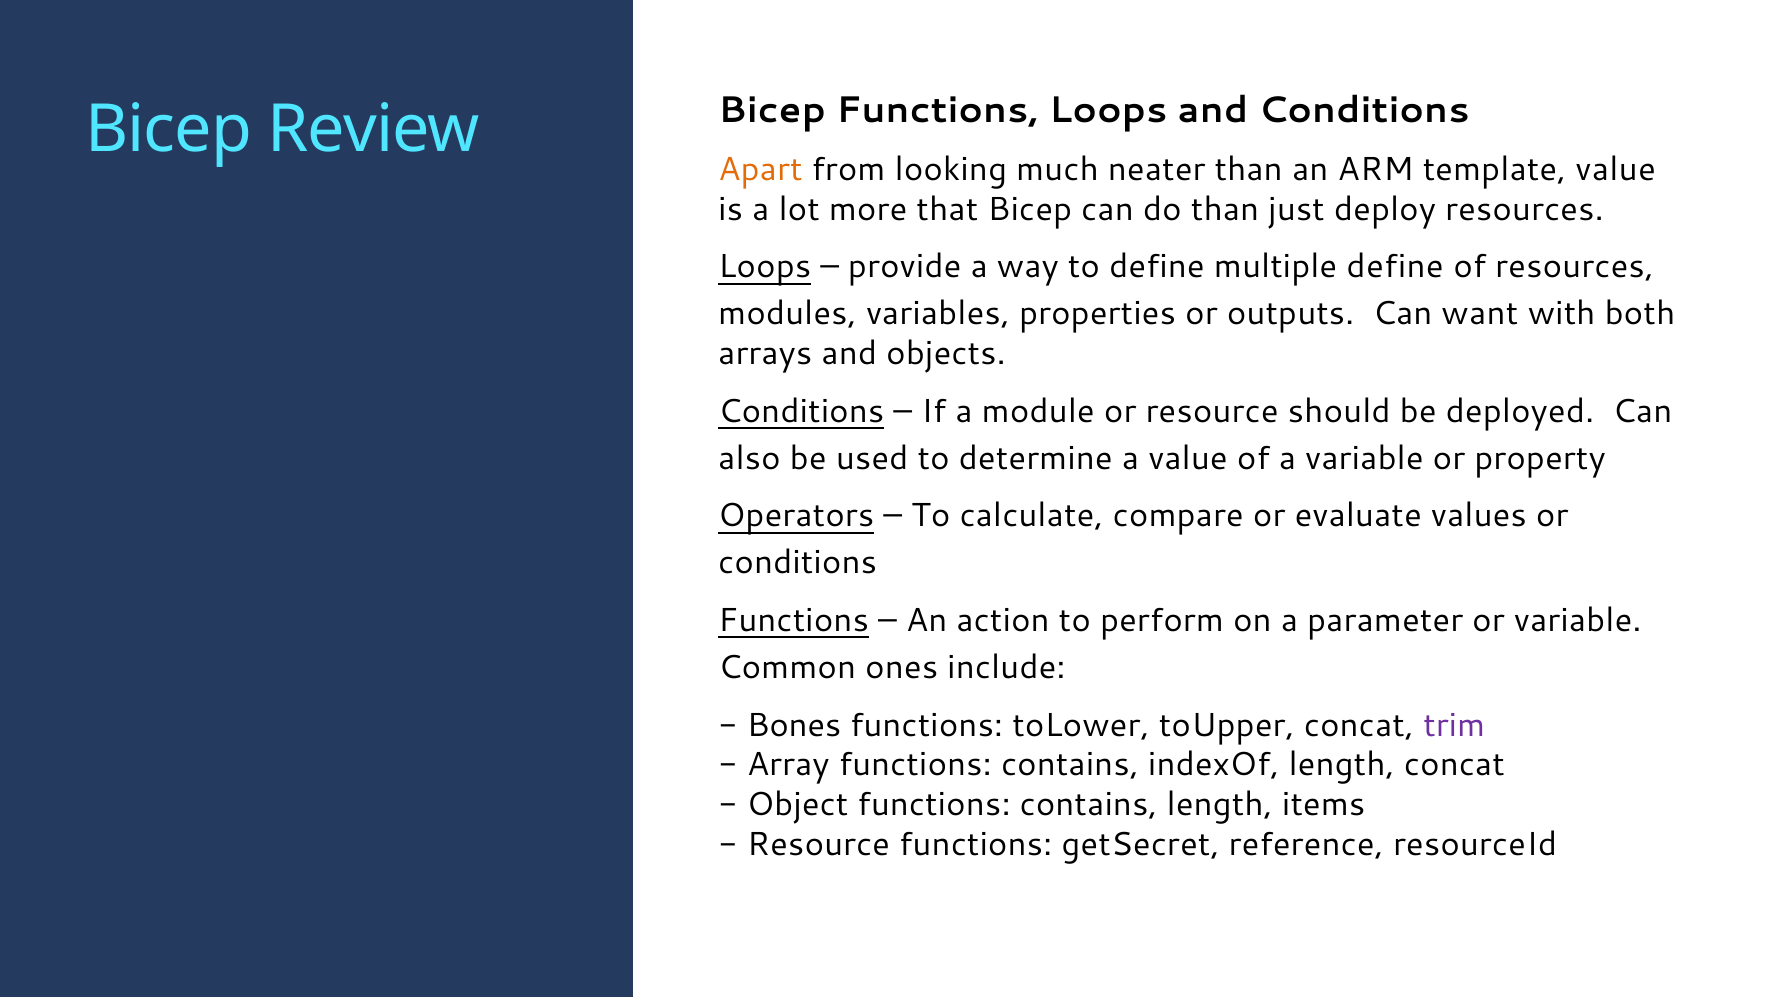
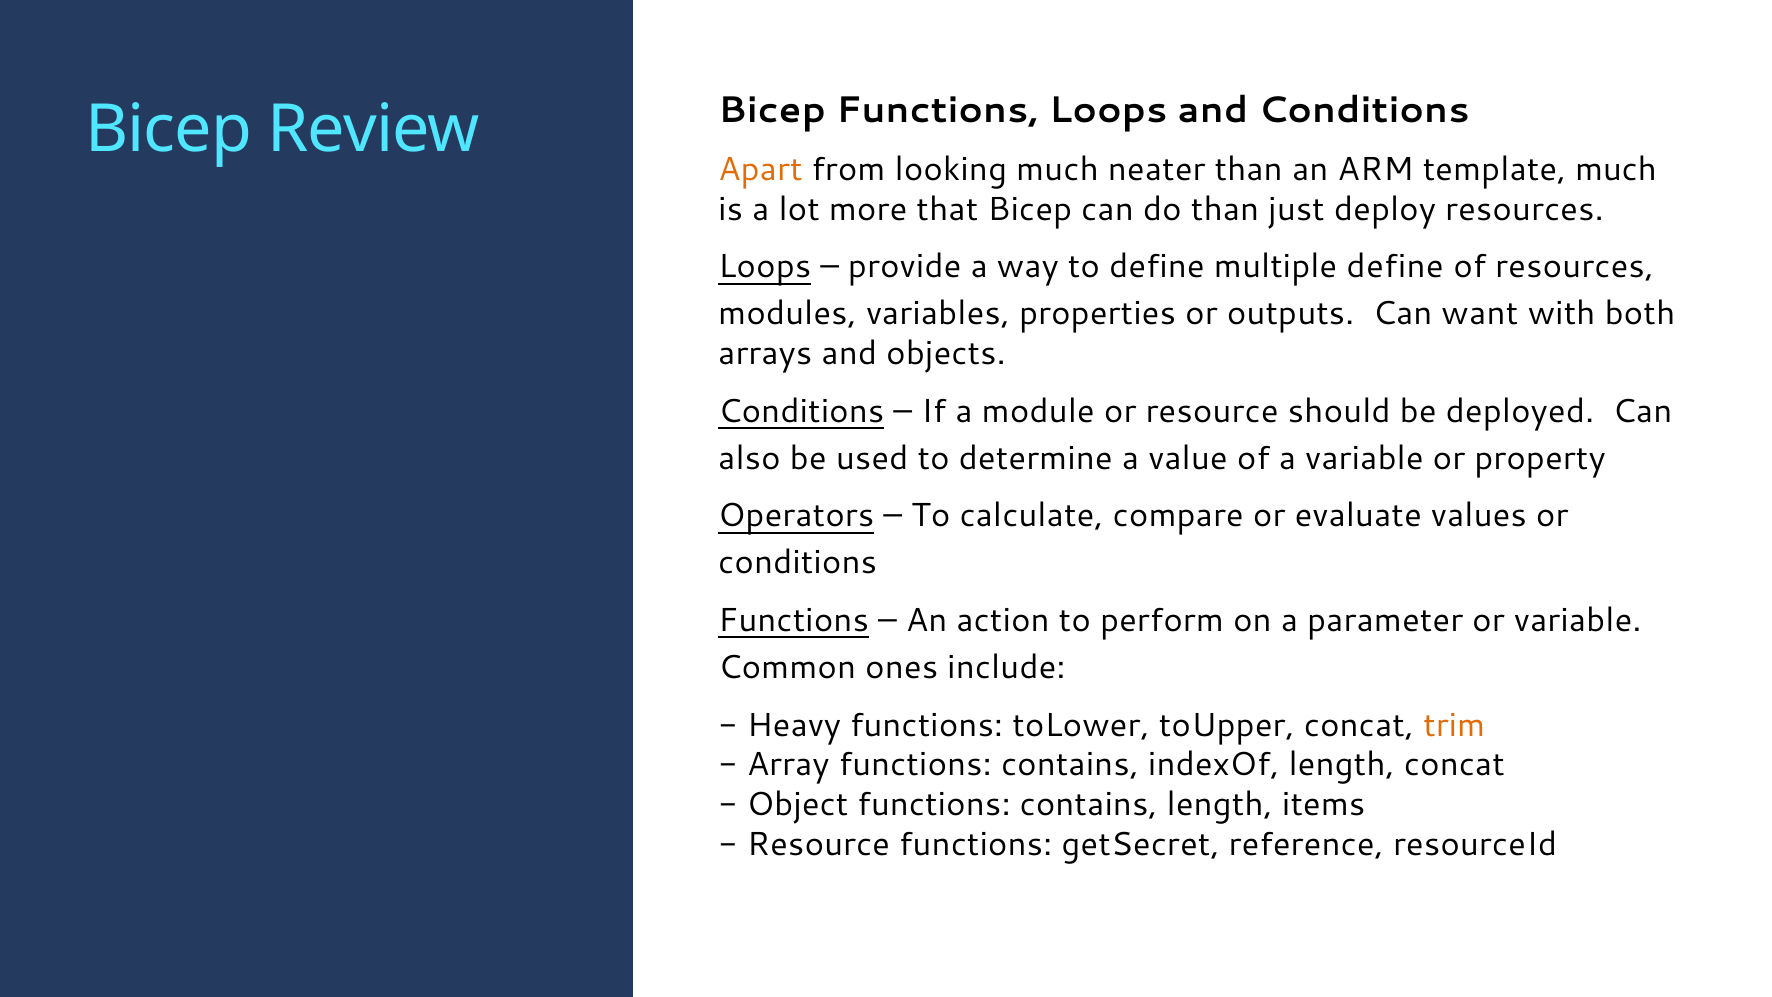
template value: value -> much
Bones: Bones -> Heavy
trim colour: purple -> orange
